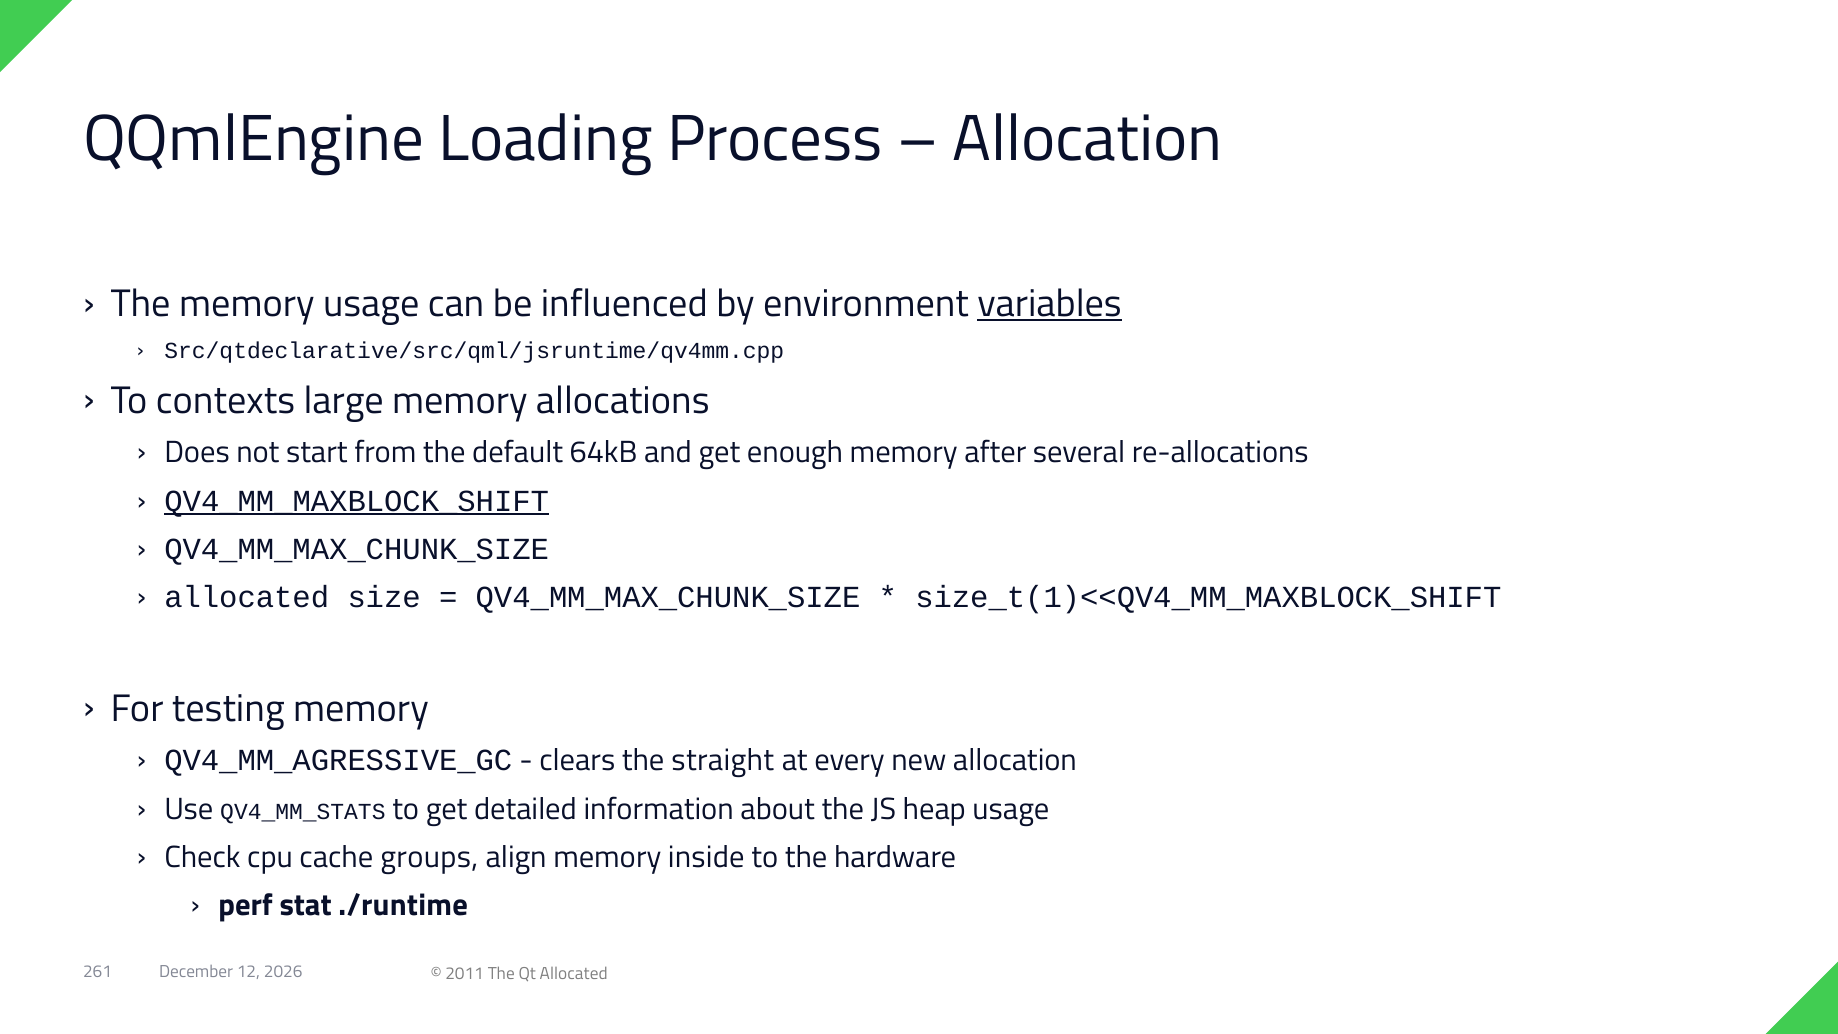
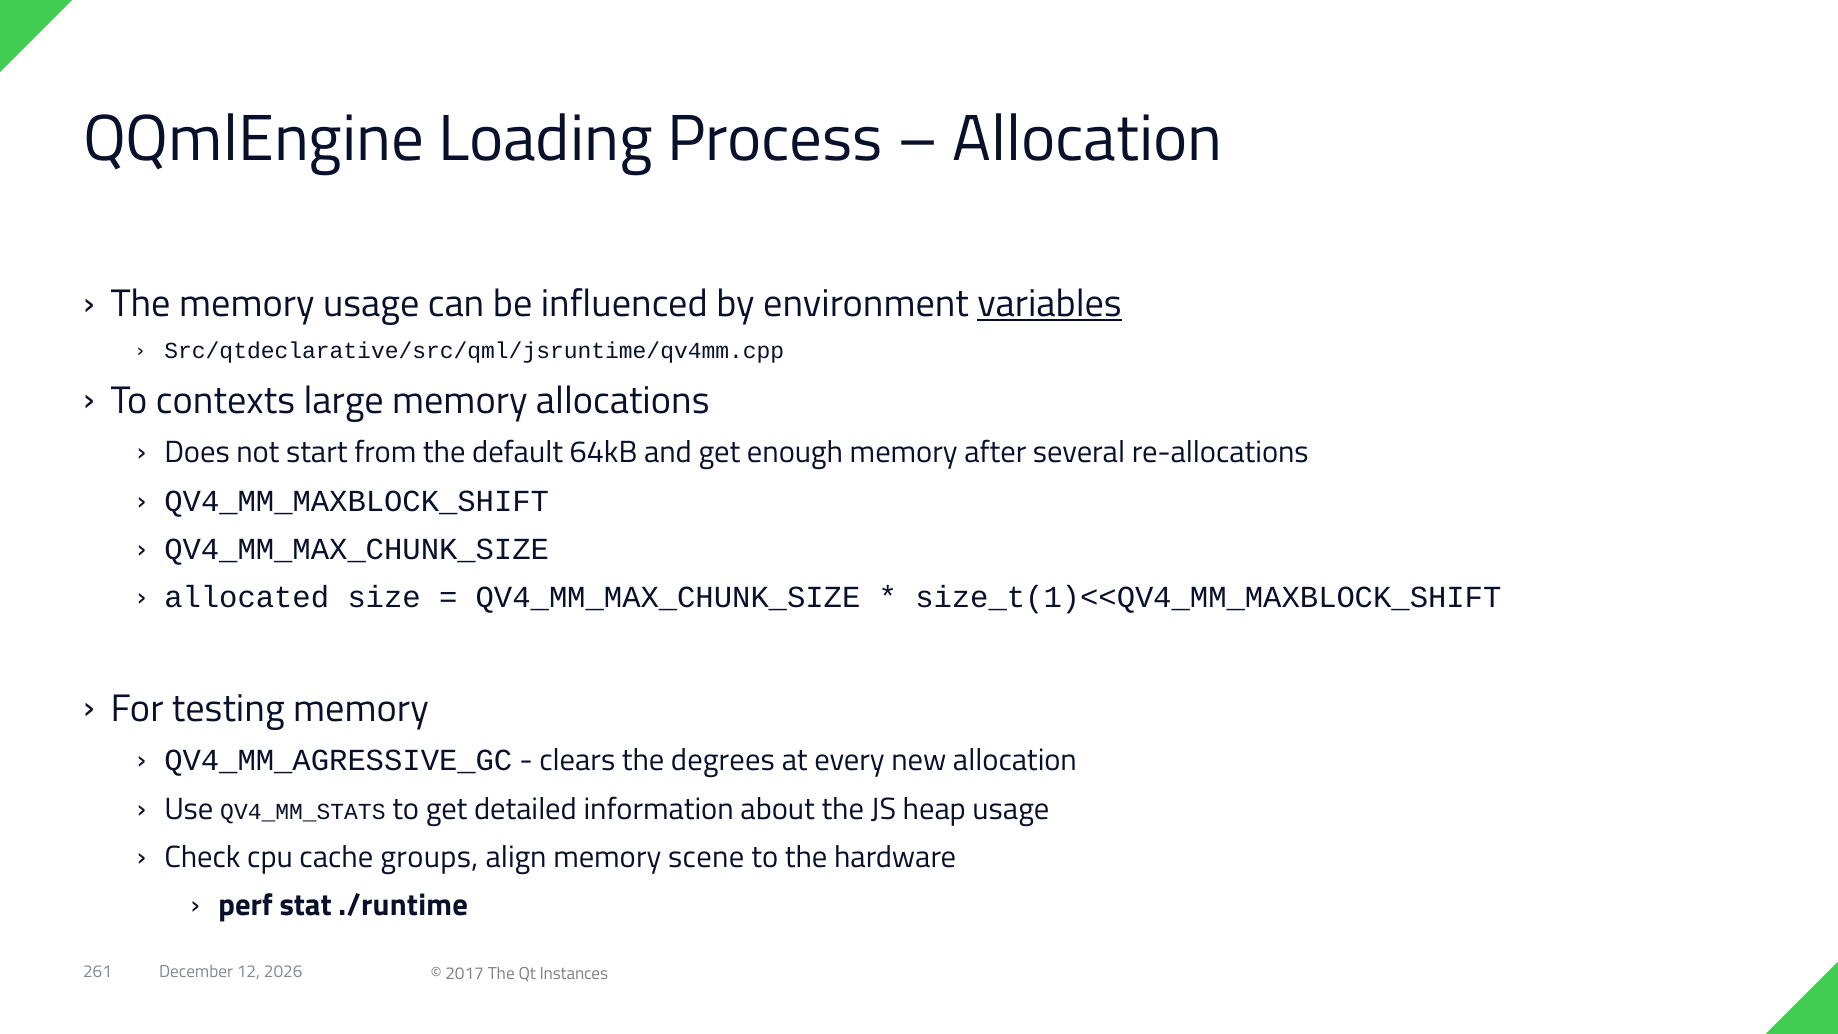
QV4_MM_MAXBLOCK_SHIFT underline: present -> none
straight: straight -> degrees
inside: inside -> scene
2011: 2011 -> 2017
Qt Allocated: Allocated -> Instances
